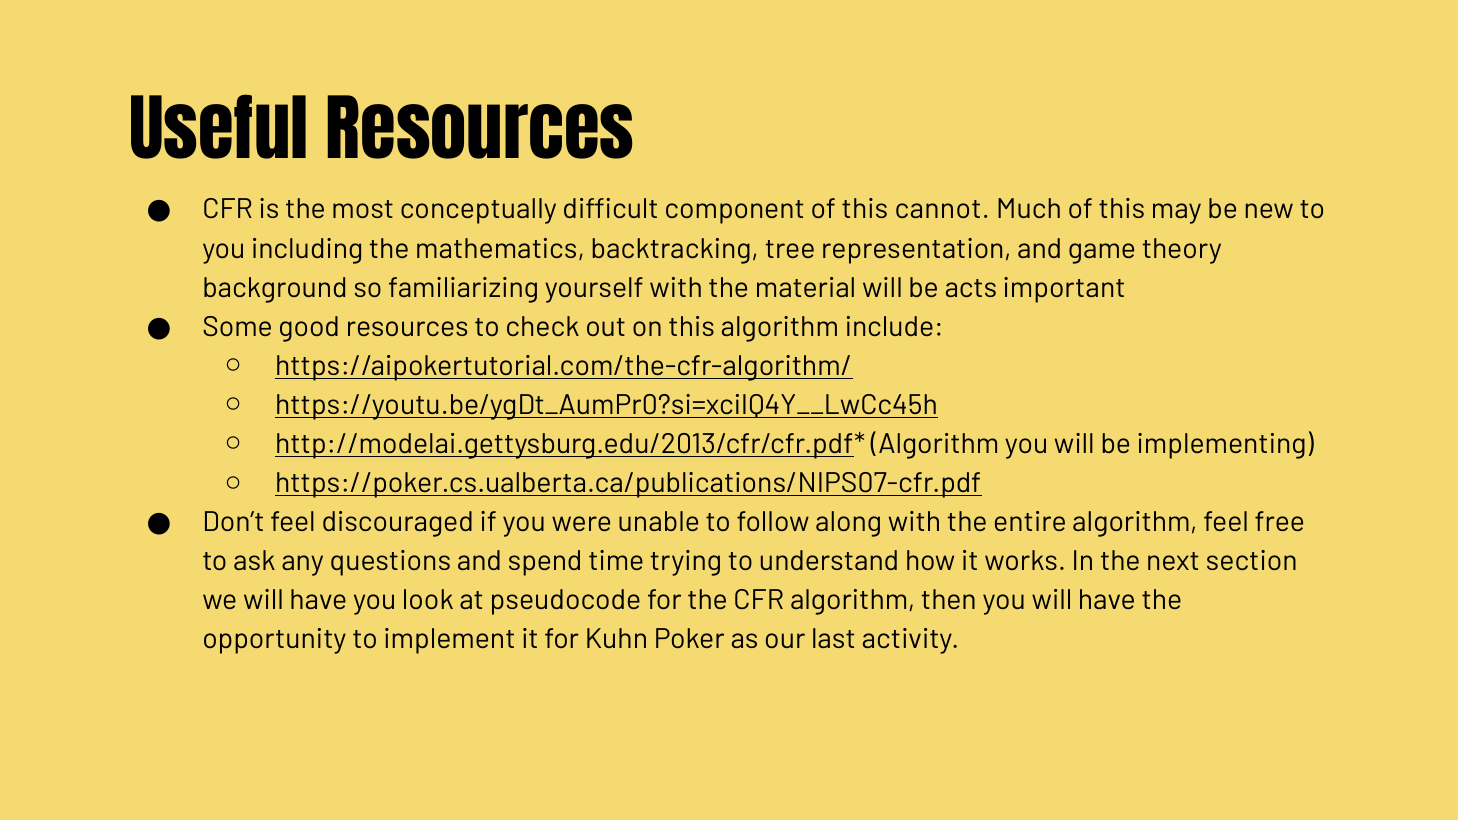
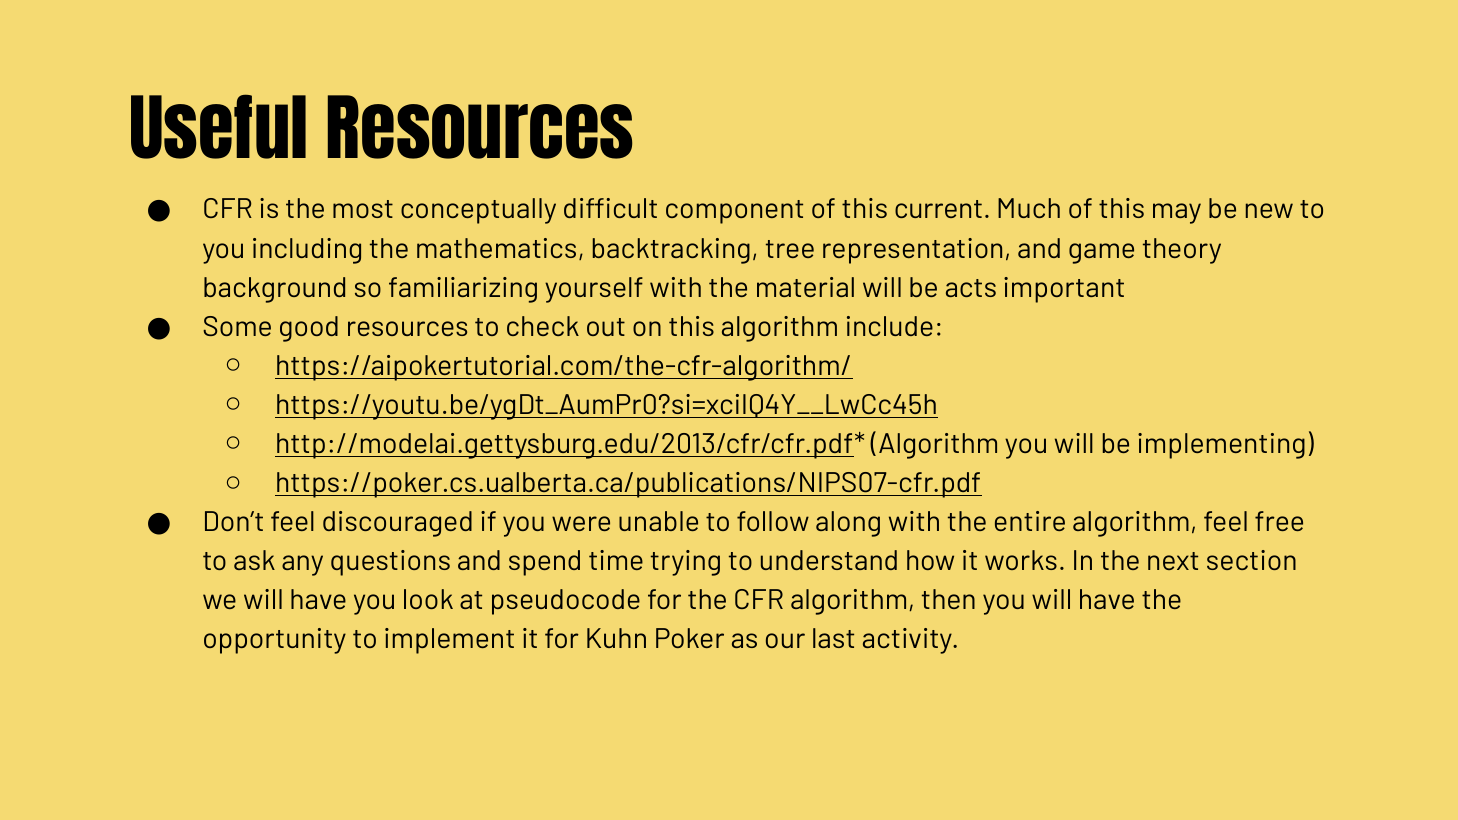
cannot: cannot -> current
